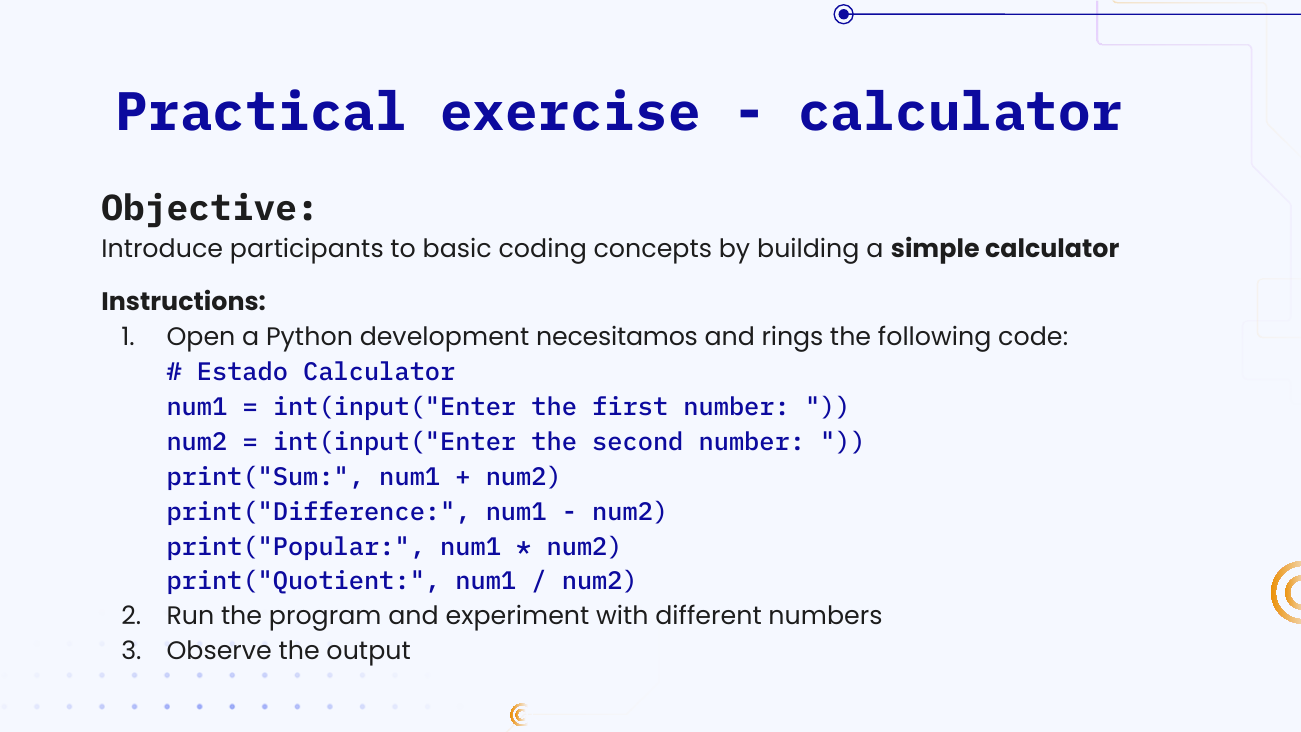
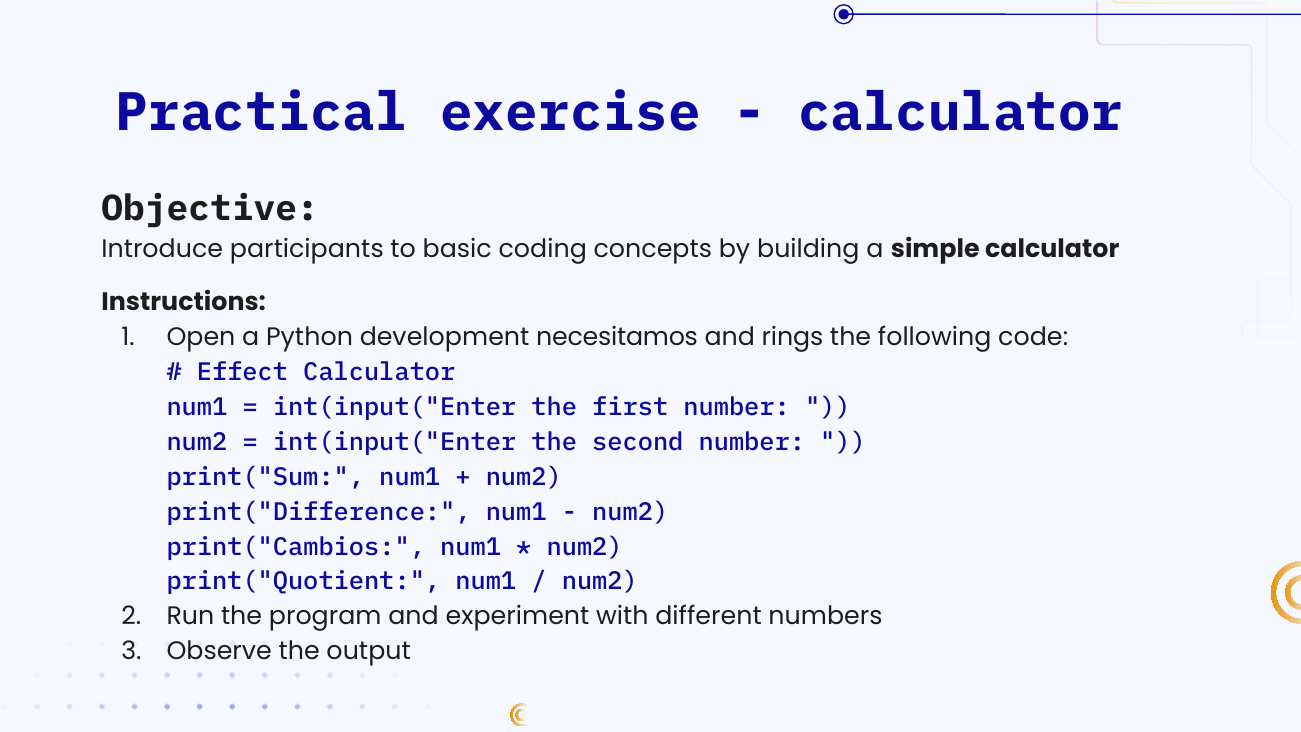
Estado: Estado -> Effect
print("Popular: print("Popular -> print("Cambios
